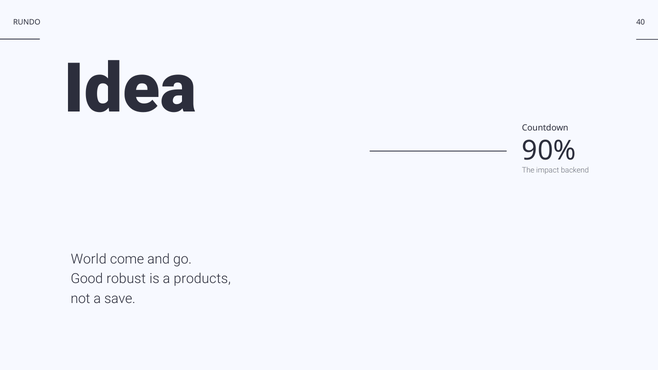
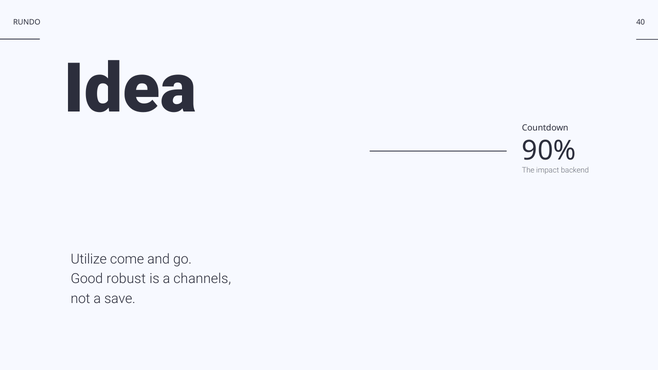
World: World -> Utilize
products: products -> channels
